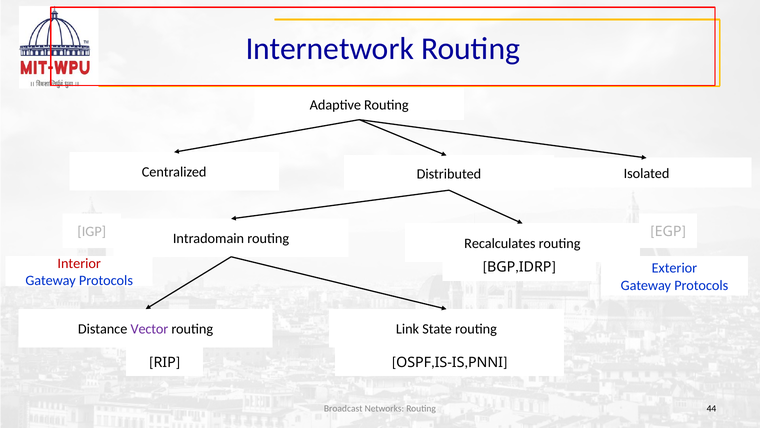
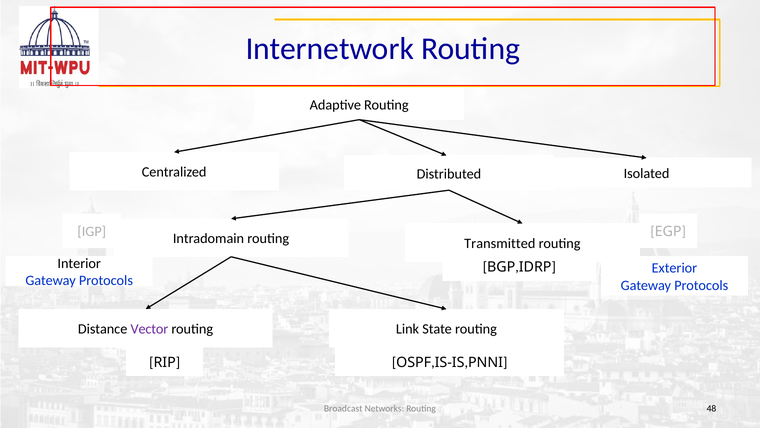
Recalculates: Recalculates -> Transmitted
Interior colour: red -> black
44: 44 -> 48
